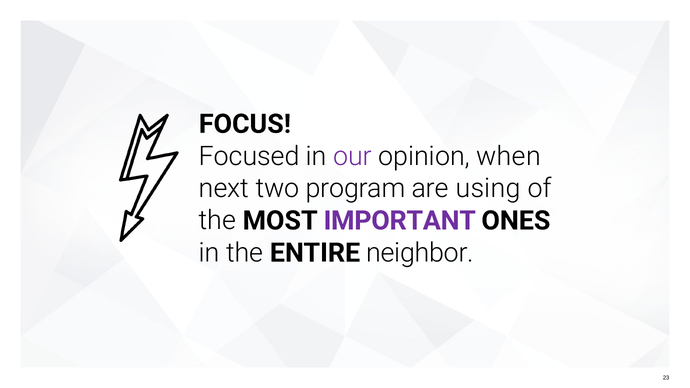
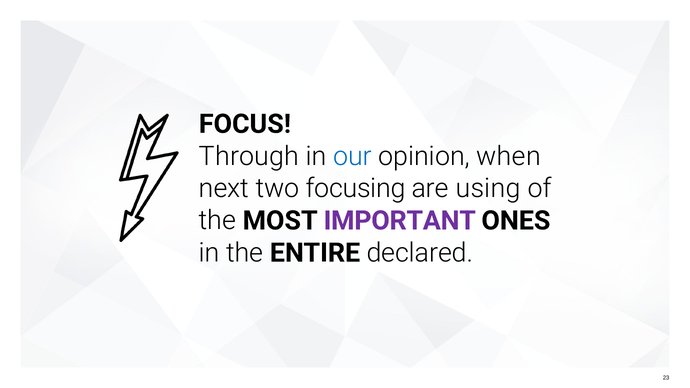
Focused: Focused -> Through
our colour: purple -> blue
program: program -> focusing
neighbor: neighbor -> declared
